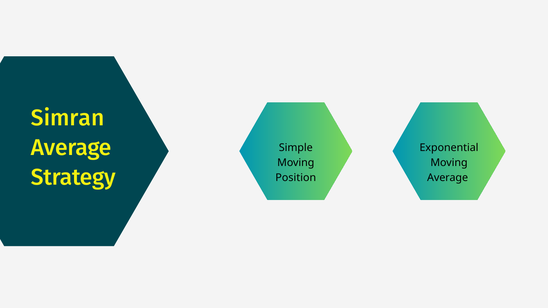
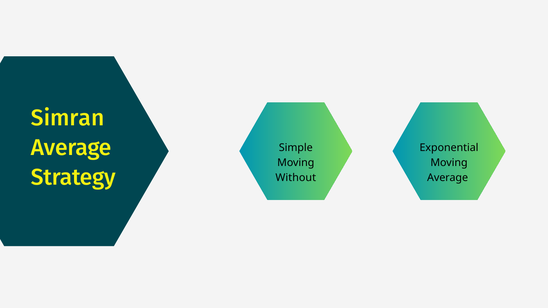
Position: Position -> Without
